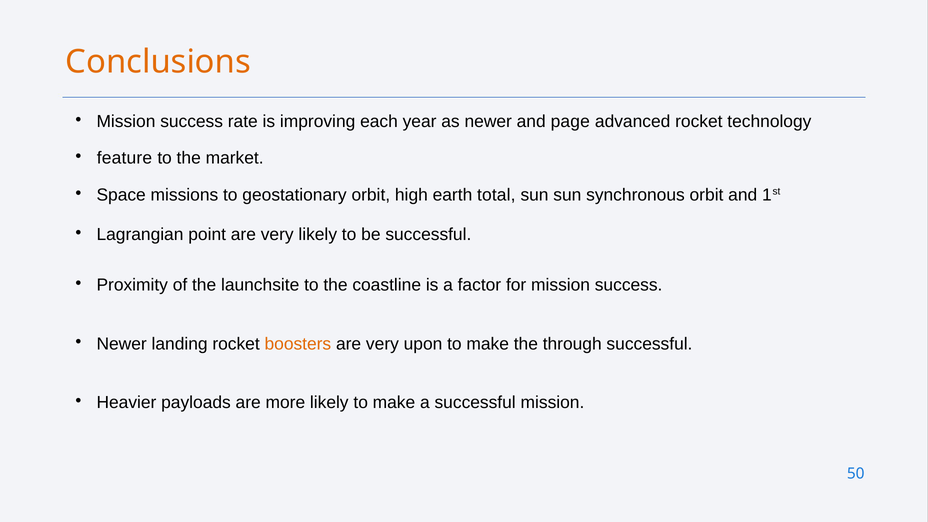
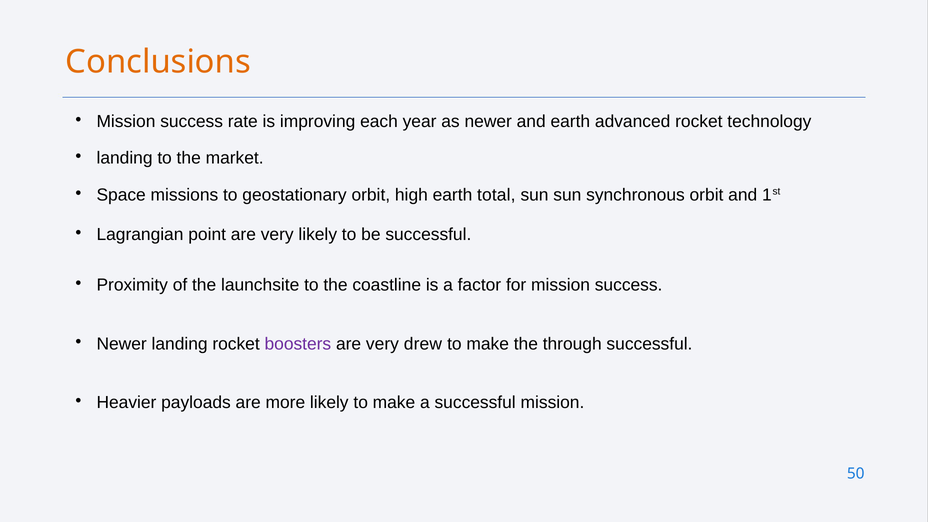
and page: page -> earth
feature at (124, 158): feature -> landing
boosters colour: orange -> purple
upon: upon -> drew
